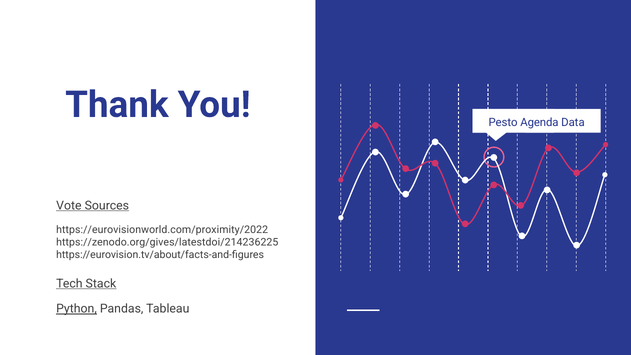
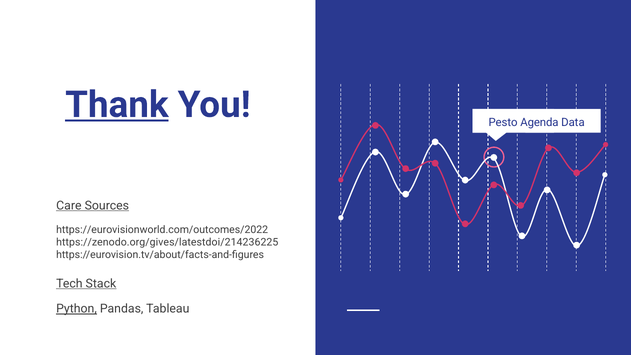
Thank underline: none -> present
Vote: Vote -> Care
https://eurovisionworld.com/proximity/2022: https://eurovisionworld.com/proximity/2022 -> https://eurovisionworld.com/outcomes/2022
